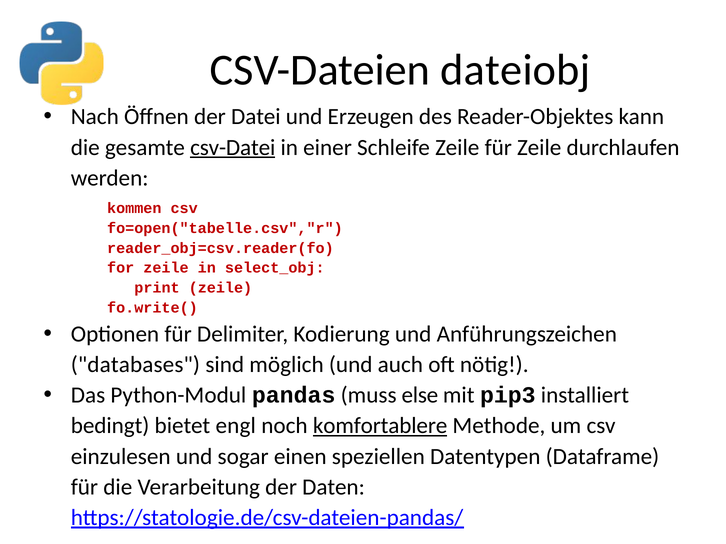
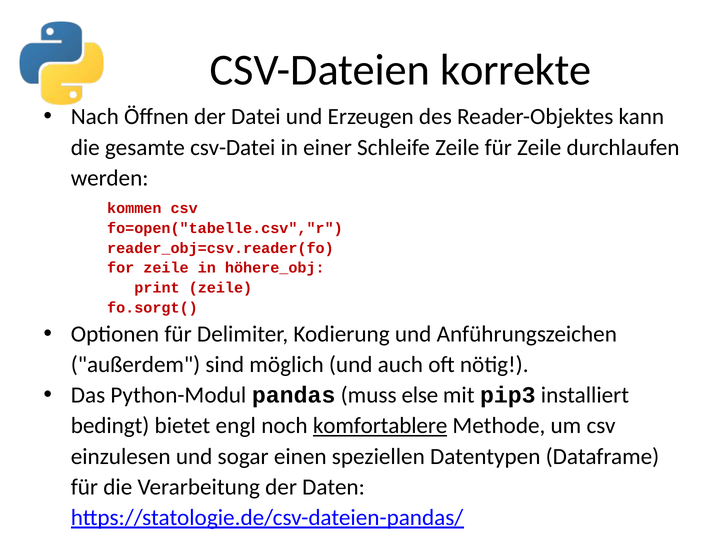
dateiobj: dateiobj -> korrekte
csv-Datei underline: present -> none
select_obj: select_obj -> höhere_obj
fo.write(: fo.write( -> fo.sorgt(
databases: databases -> außerdem
